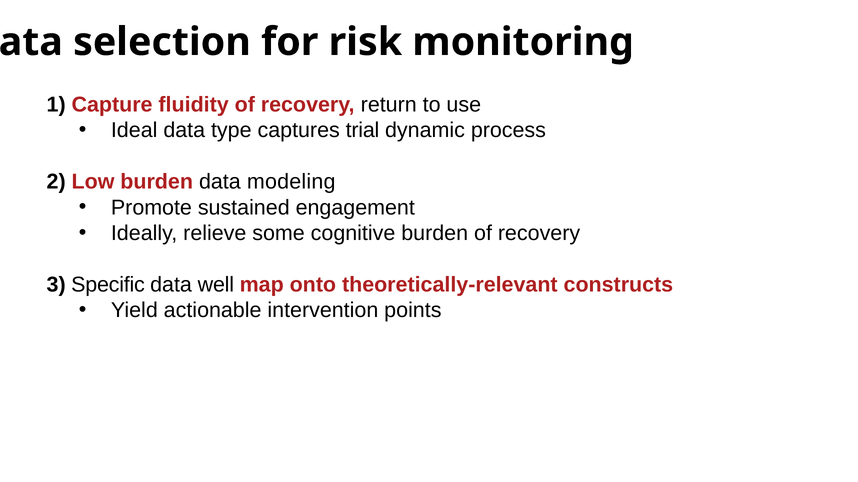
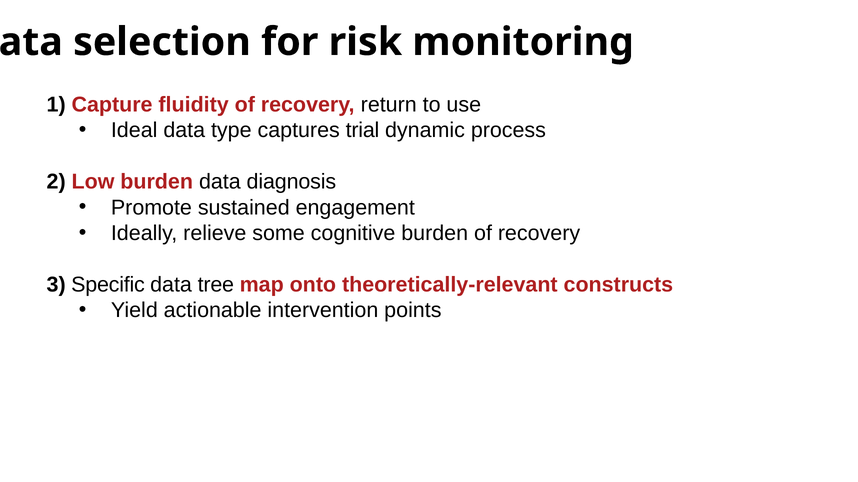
modeling: modeling -> diagnosis
well: well -> tree
